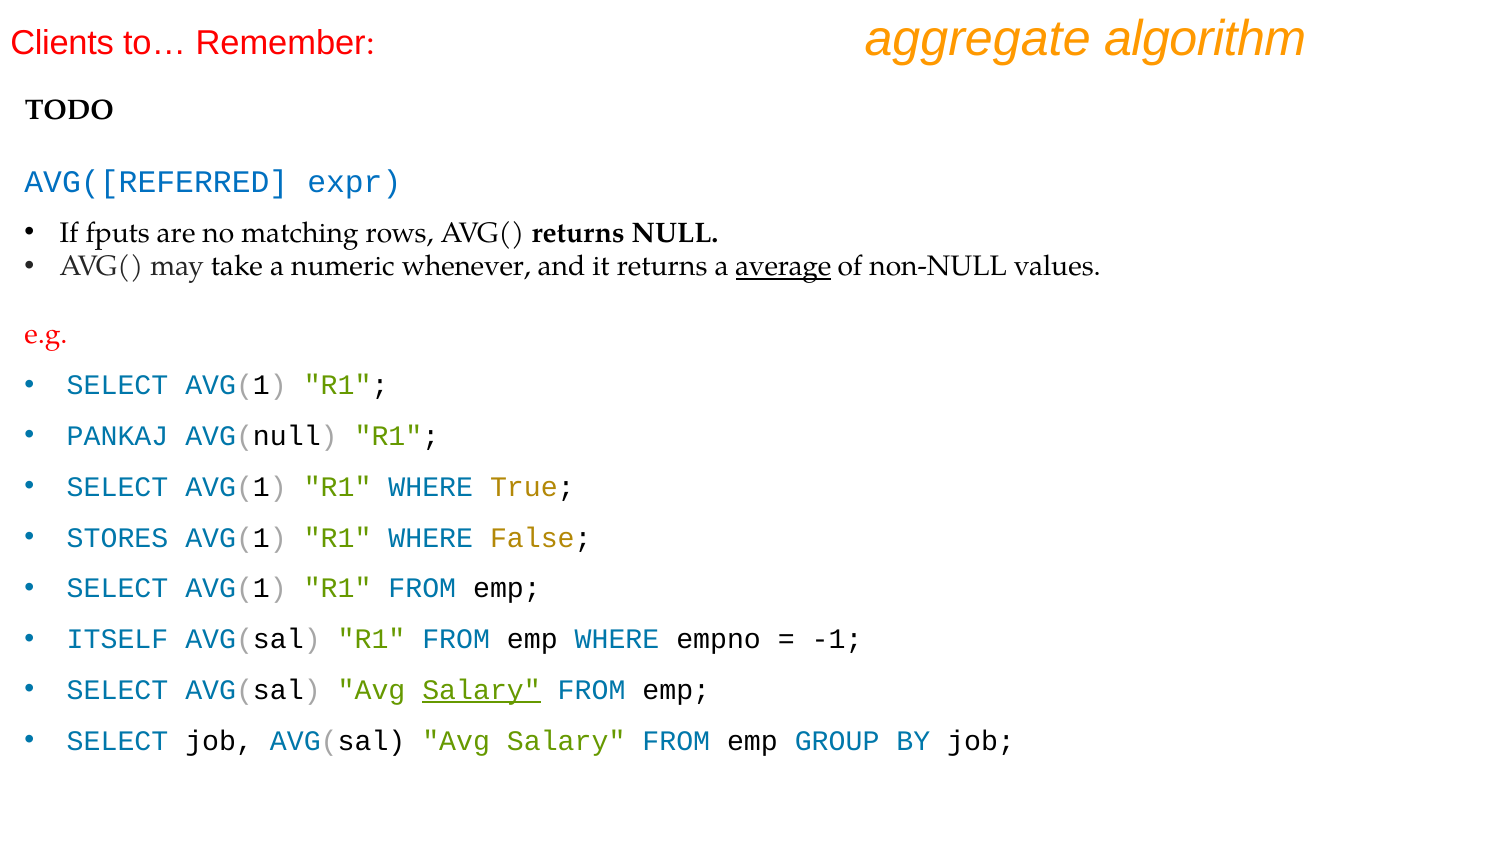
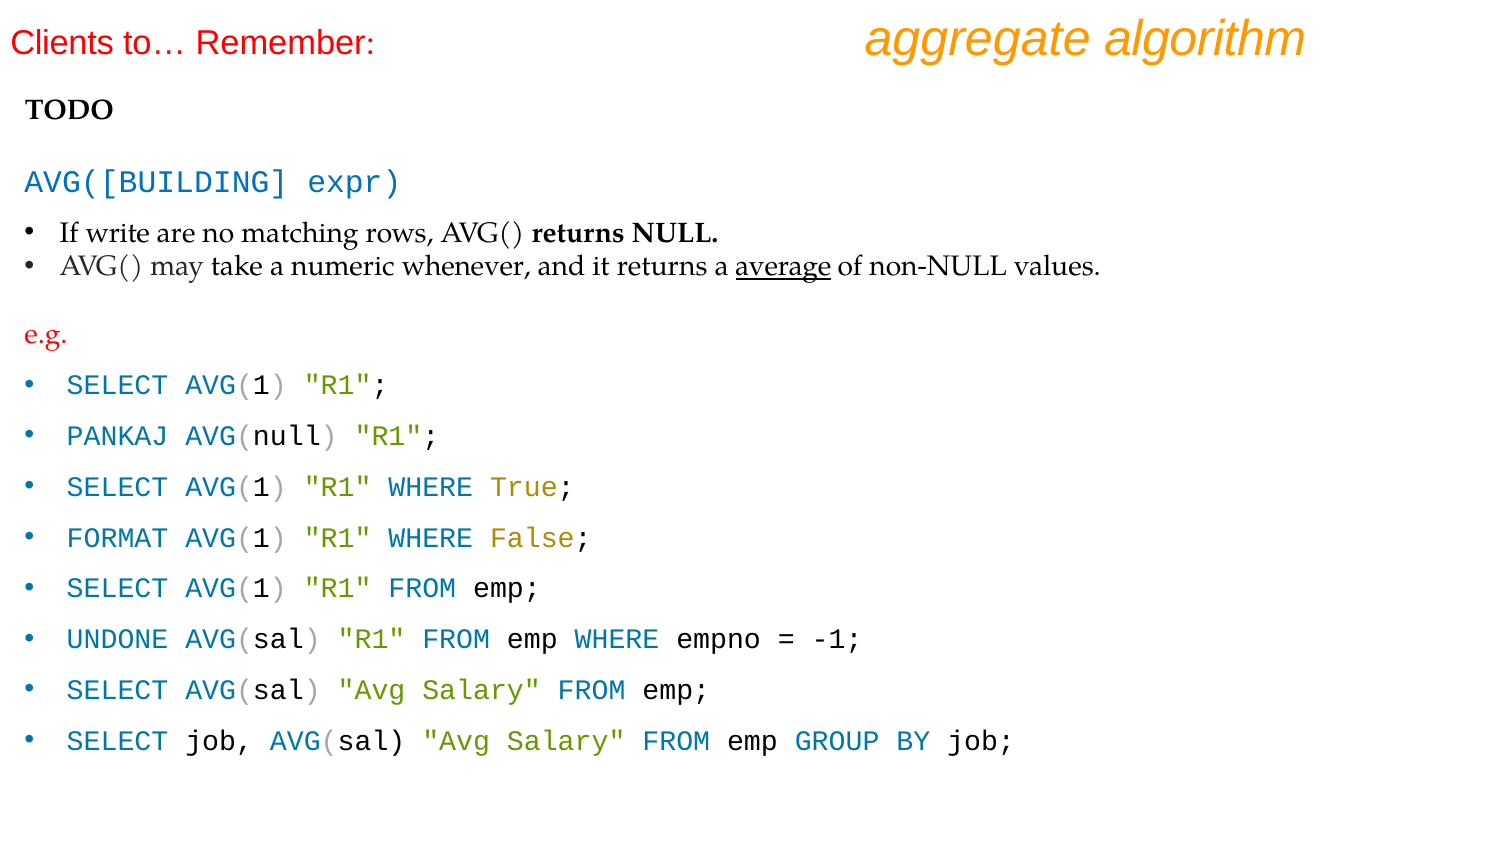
AVG([REFERRED: AVG([REFERRED -> AVG([BUILDING
fputs: fputs -> write
STORES: STORES -> FORMAT
ITSELF: ITSELF -> UNDONE
Salary at (482, 690) underline: present -> none
